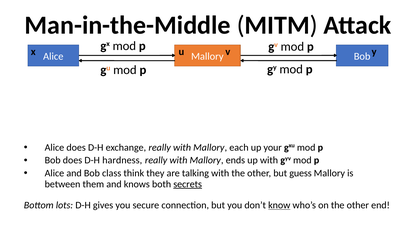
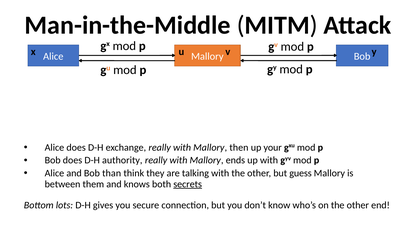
each: each -> then
hardness: hardness -> authority
class: class -> than
know underline: present -> none
